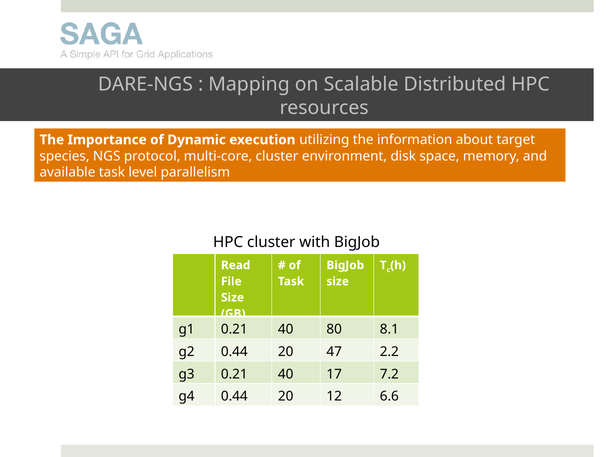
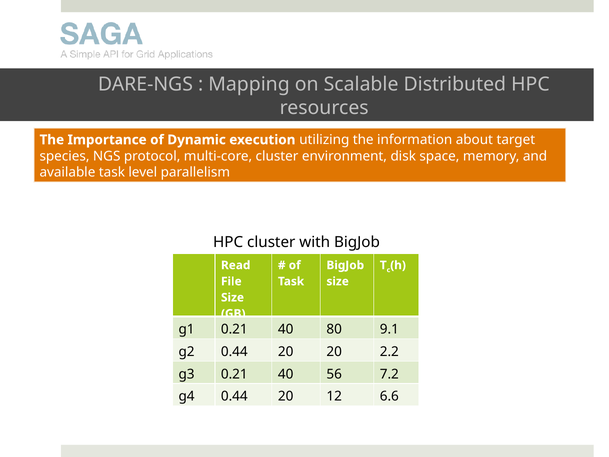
8.1: 8.1 -> 9.1
20 47: 47 -> 20
17: 17 -> 56
